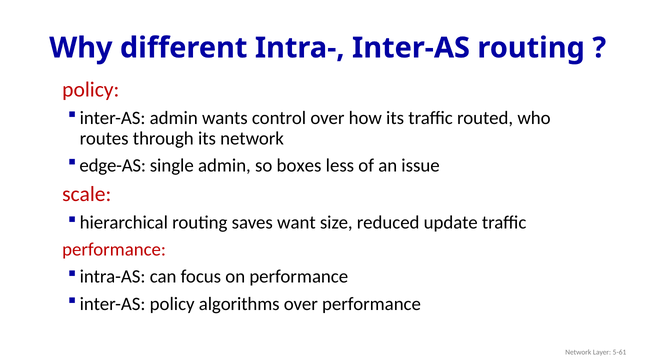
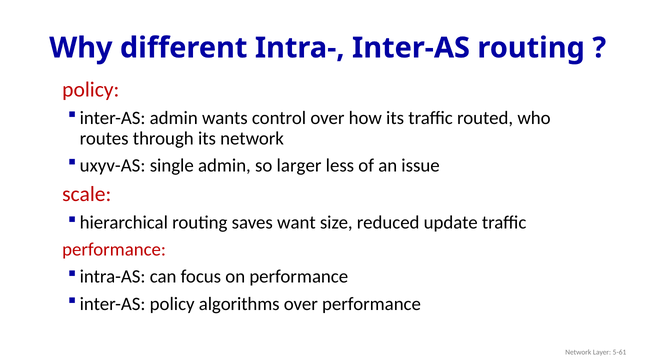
edge-AS: edge-AS -> uxyv-AS
boxes: boxes -> larger
